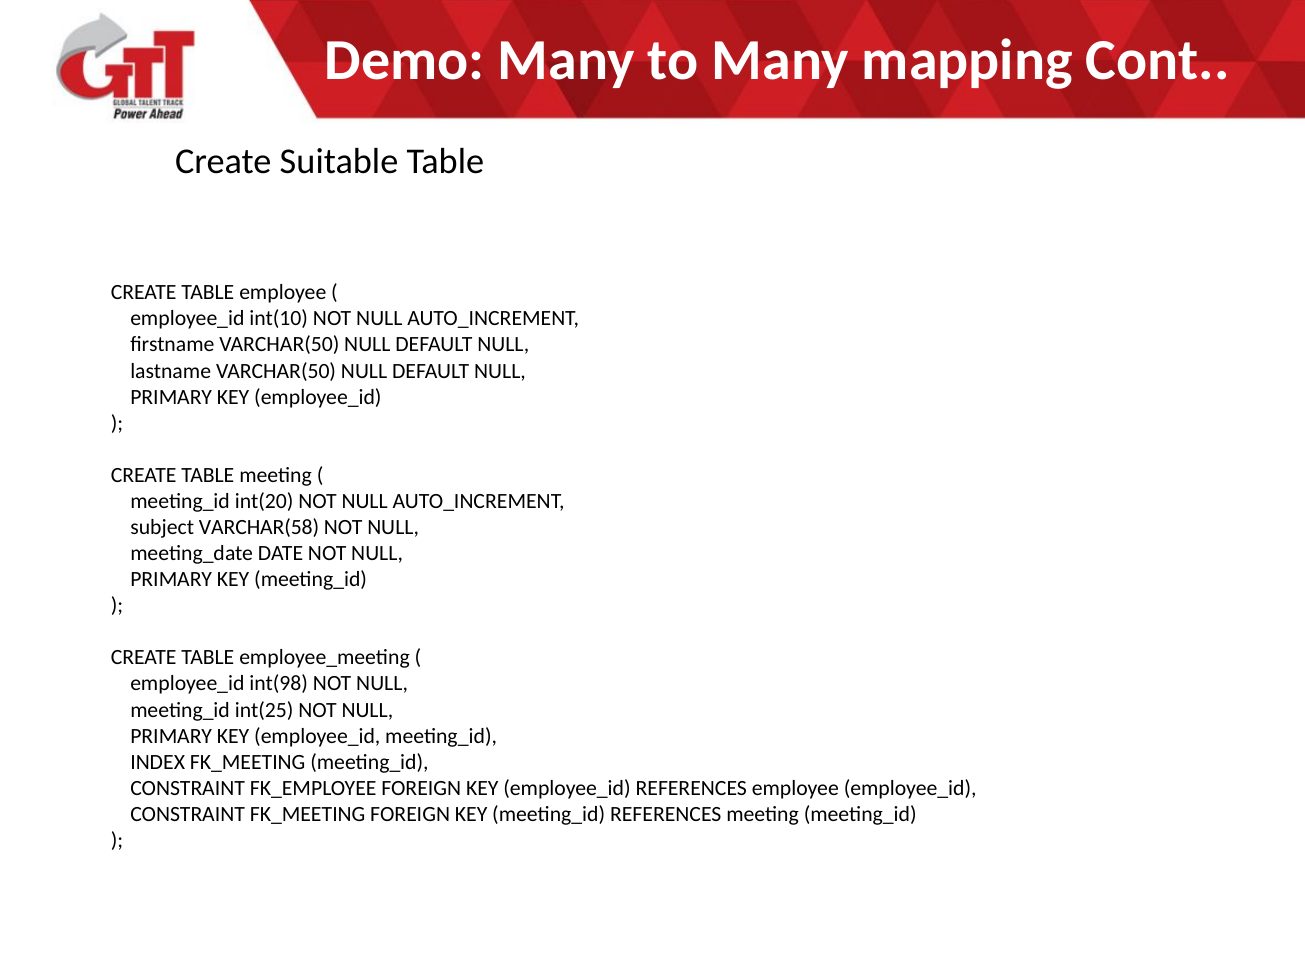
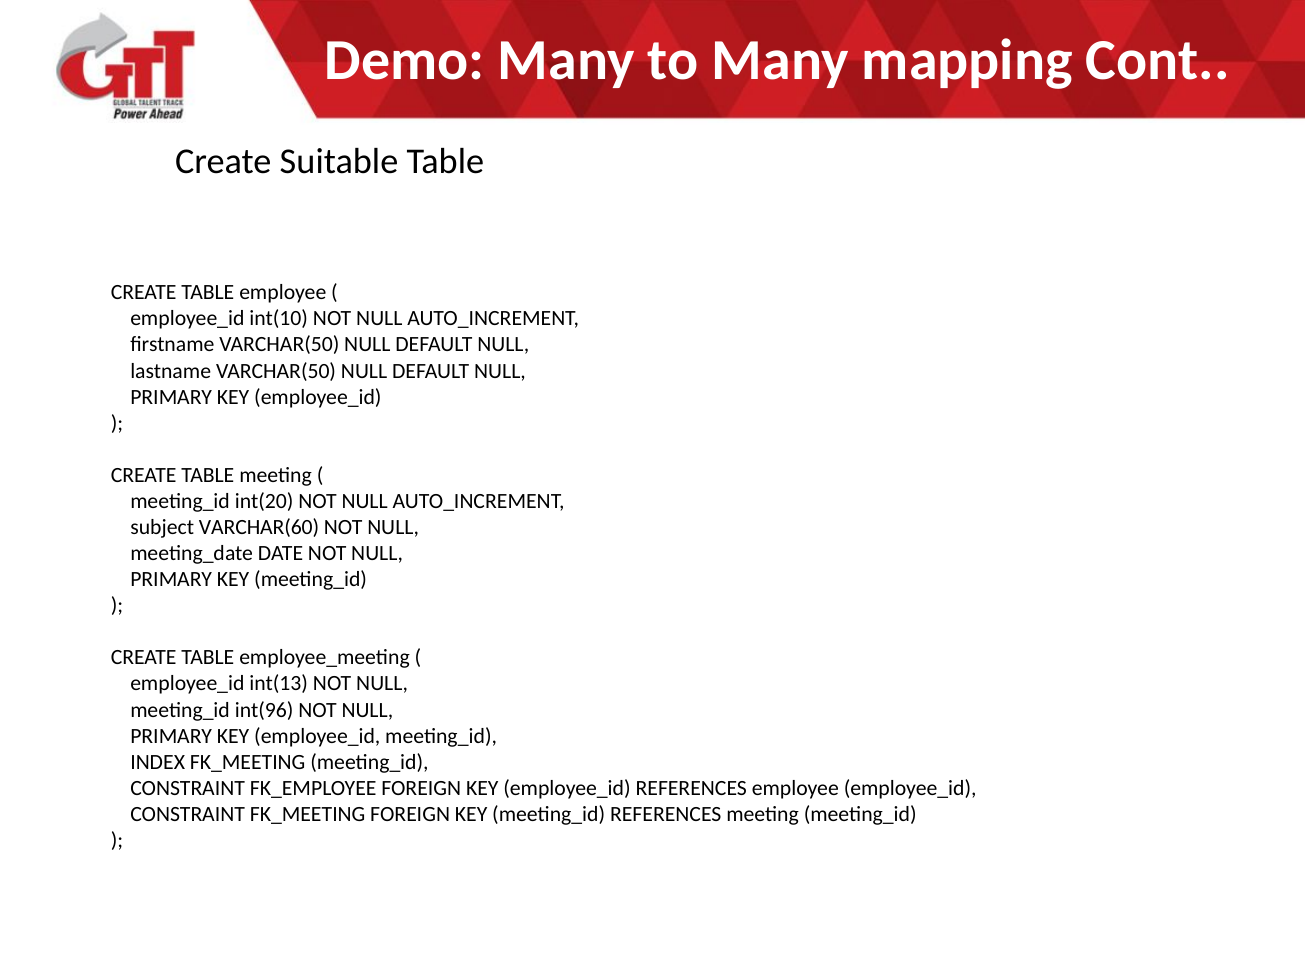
VARCHAR(58: VARCHAR(58 -> VARCHAR(60
int(98: int(98 -> int(13
int(25: int(25 -> int(96
